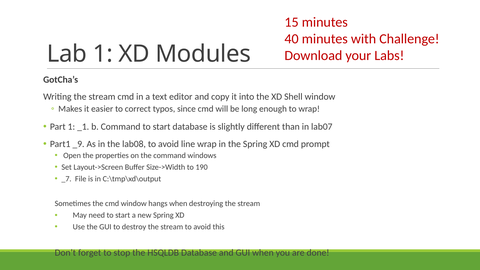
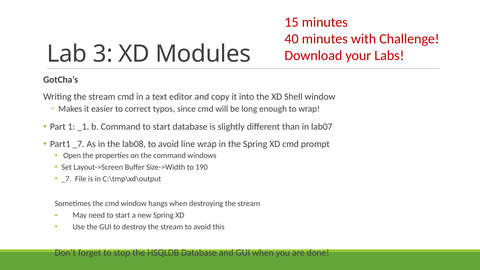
Lab 1: 1 -> 3
Part1 _9: _9 -> _7
